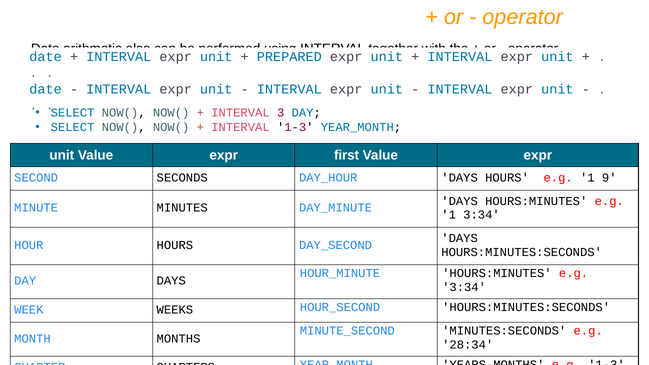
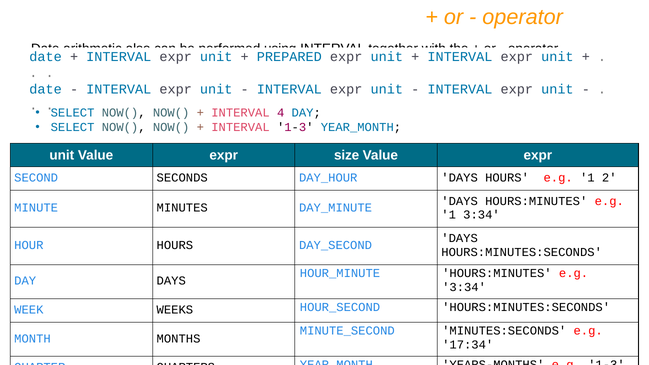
3: 3 -> 4
first: first -> size
9: 9 -> 2
28:34: 28:34 -> 17:34
